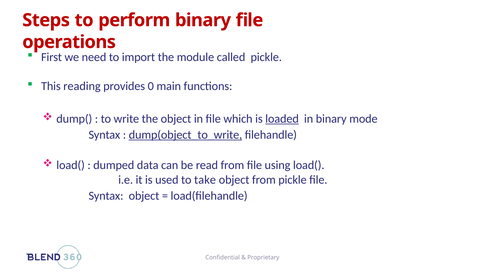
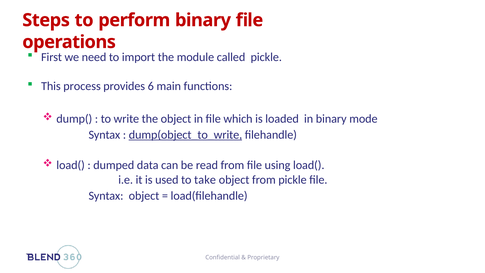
reading: reading -> process
0: 0 -> 6
loaded underline: present -> none
